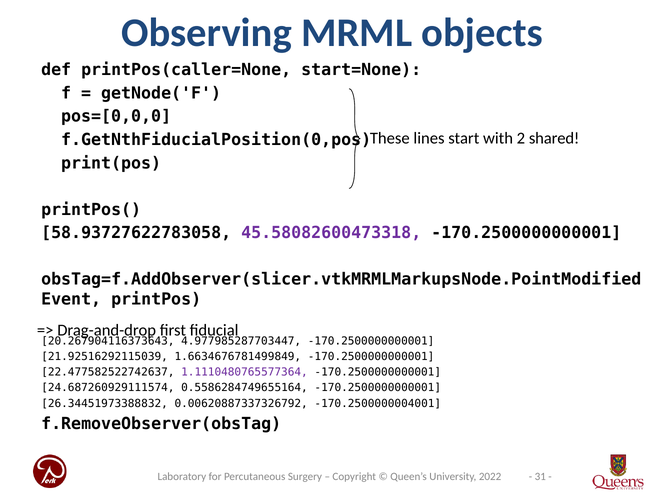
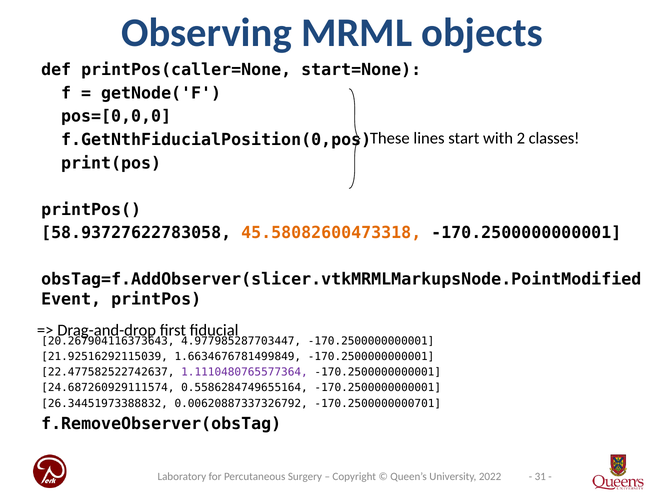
shared: shared -> classes
45.58082600473318 colour: purple -> orange
-170.2500000004001: -170.2500000004001 -> -170.2500000000701
